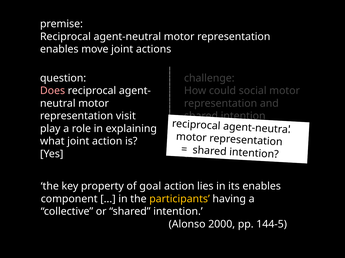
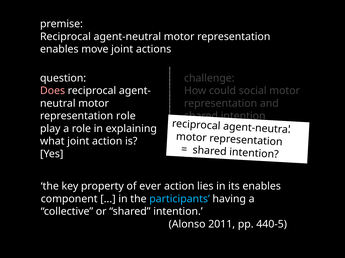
representation visit: visit -> role
goal: goal -> ever
participants colour: yellow -> light blue
2000: 2000 -> 2011
144-5: 144-5 -> 440-5
